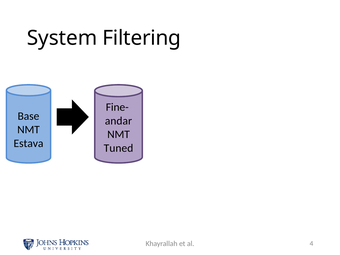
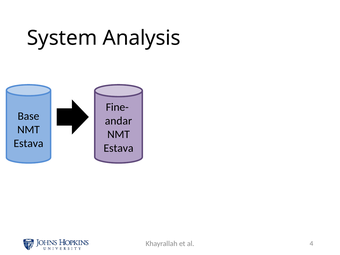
Filtering: Filtering -> Analysis
Tuned at (118, 148): Tuned -> Estava
